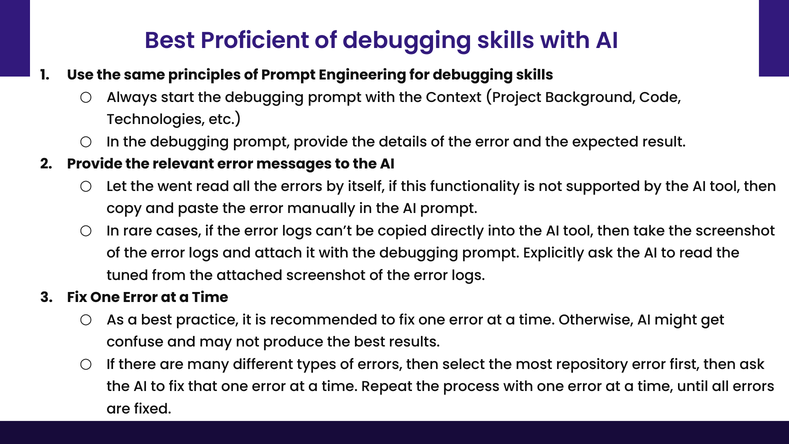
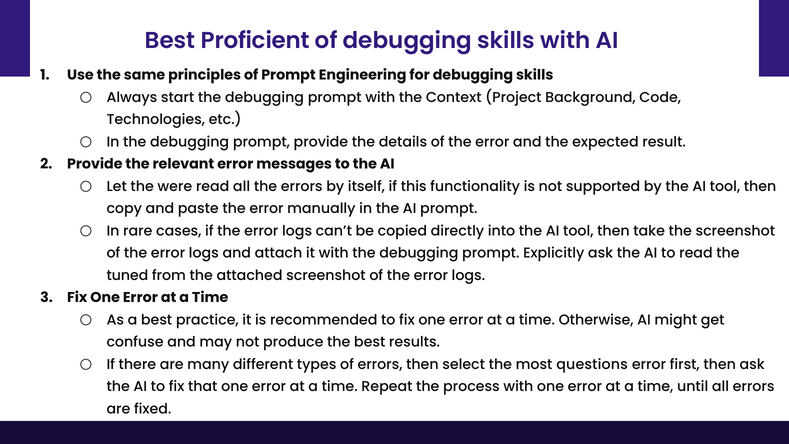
went: went -> were
repository: repository -> questions
